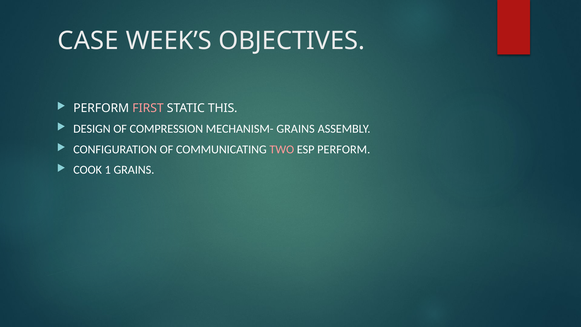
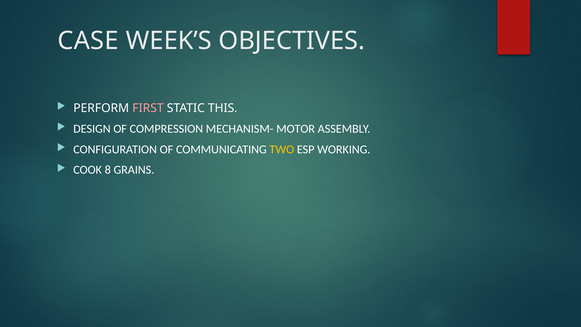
MECHANISM- GRAINS: GRAINS -> MOTOR
TWO colour: pink -> yellow
ESP PERFORM: PERFORM -> WORKING
1: 1 -> 8
